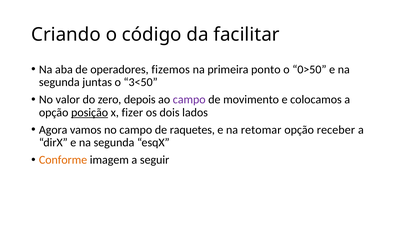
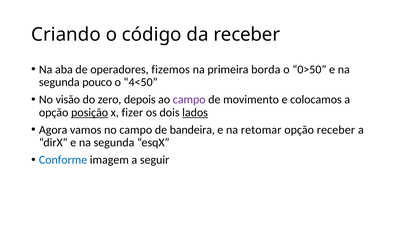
da facilitar: facilitar -> receber
ponto: ponto -> borda
juntas: juntas -> pouco
3<50: 3<50 -> 4<50
valor: valor -> visão
lados underline: none -> present
raquetes: raquetes -> bandeira
Conforme colour: orange -> blue
